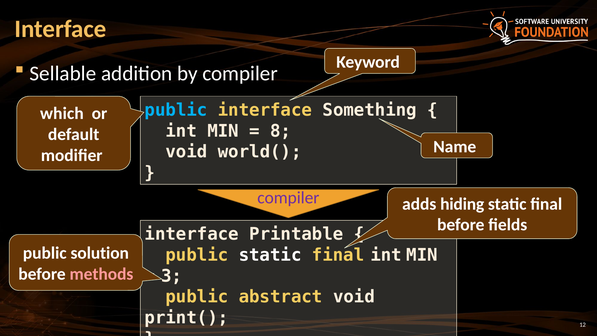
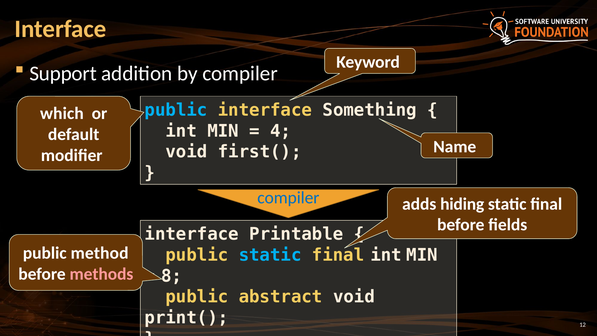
Sellable: Sellable -> Support
8: 8 -> 4
world(: world( -> first(
compiler at (288, 198) colour: purple -> blue
solution: solution -> method
static at (270, 255) colour: white -> light blue
3: 3 -> 8
